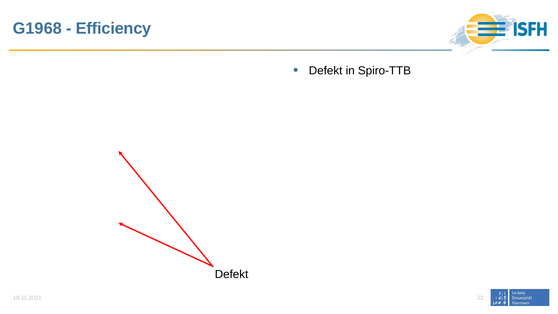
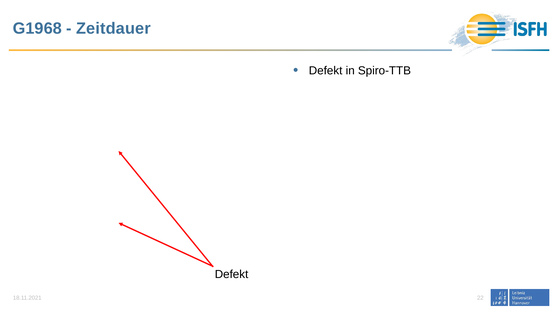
Efficiency: Efficiency -> Zeitdauer
